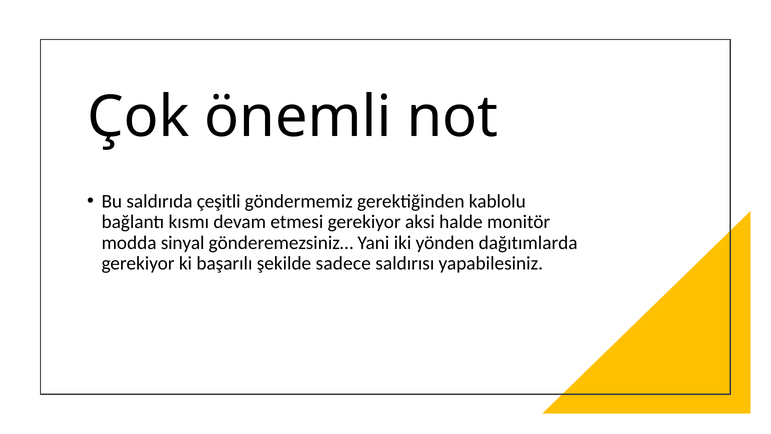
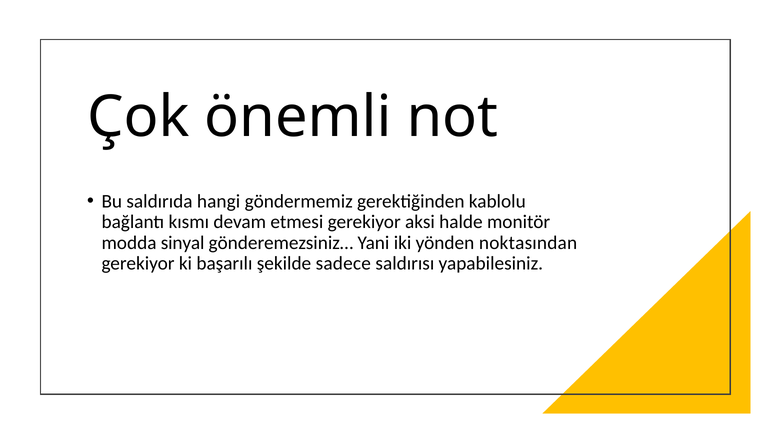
çeşitli: çeşitli -> hangi
dağıtımlarda: dağıtımlarda -> noktasından
